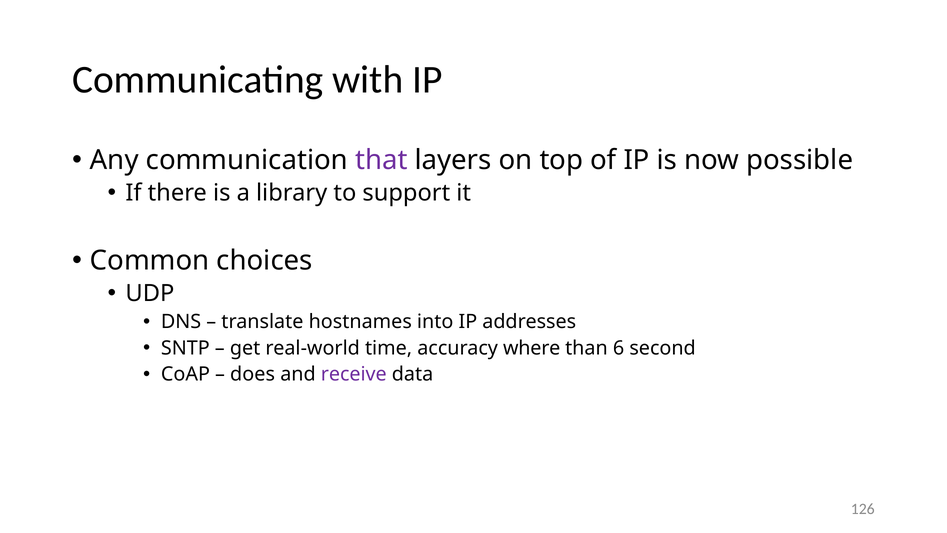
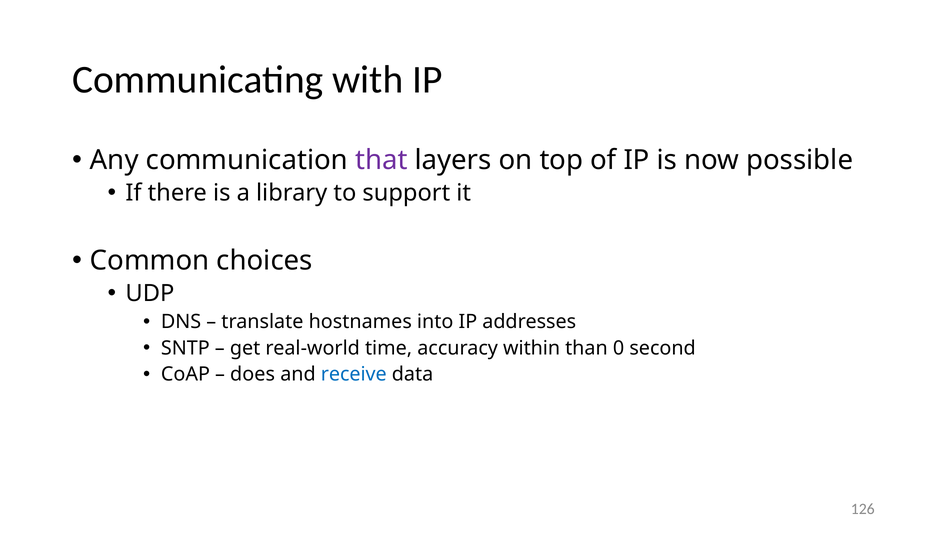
where: where -> within
6: 6 -> 0
receive colour: purple -> blue
